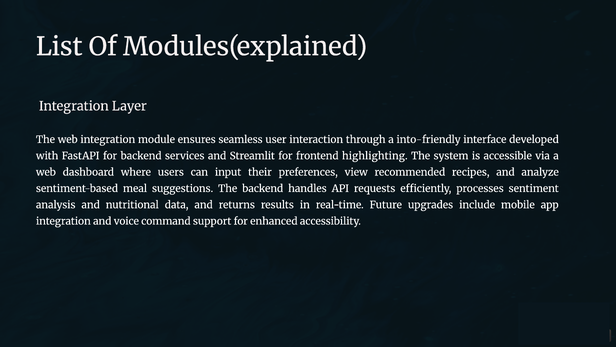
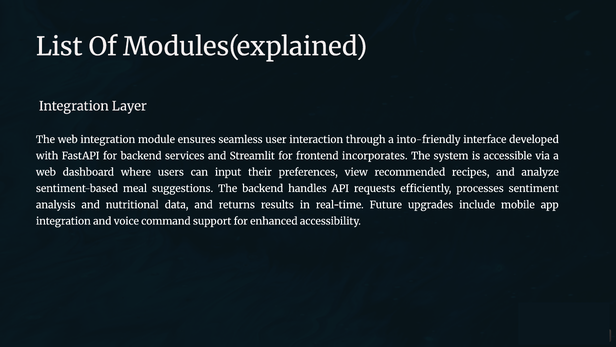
highlighting: highlighting -> incorporates
